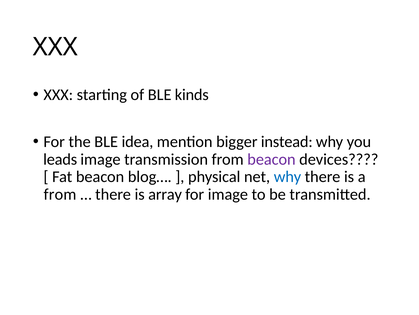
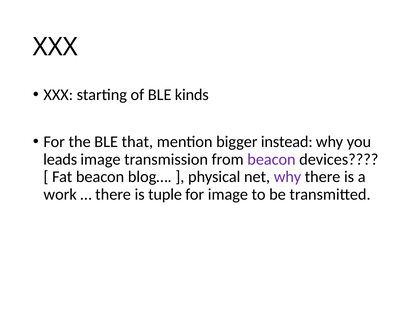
idea: idea -> that
why at (287, 177) colour: blue -> purple
from at (60, 194): from -> work
array: array -> tuple
